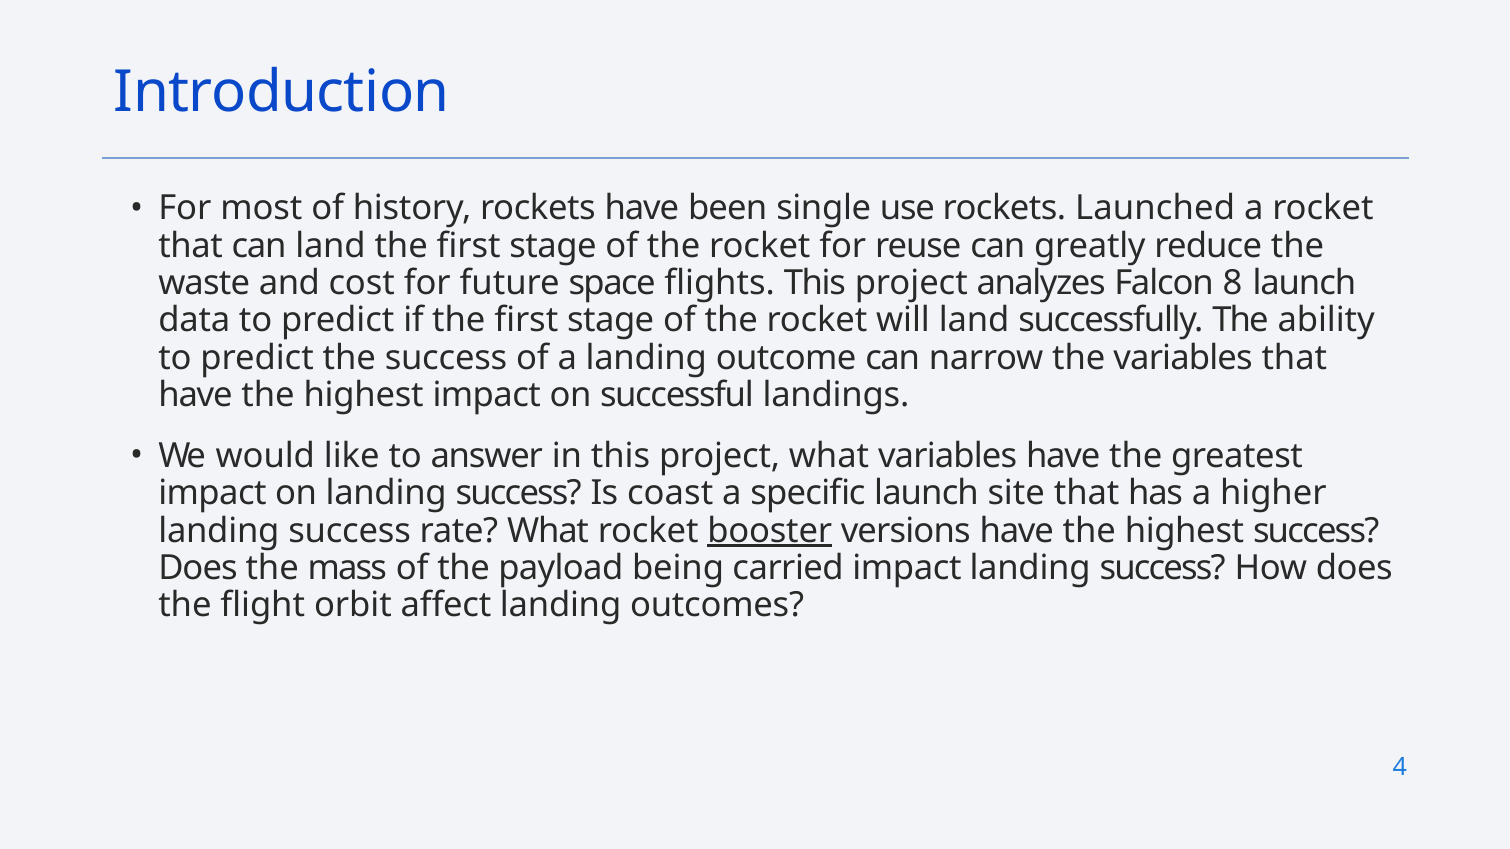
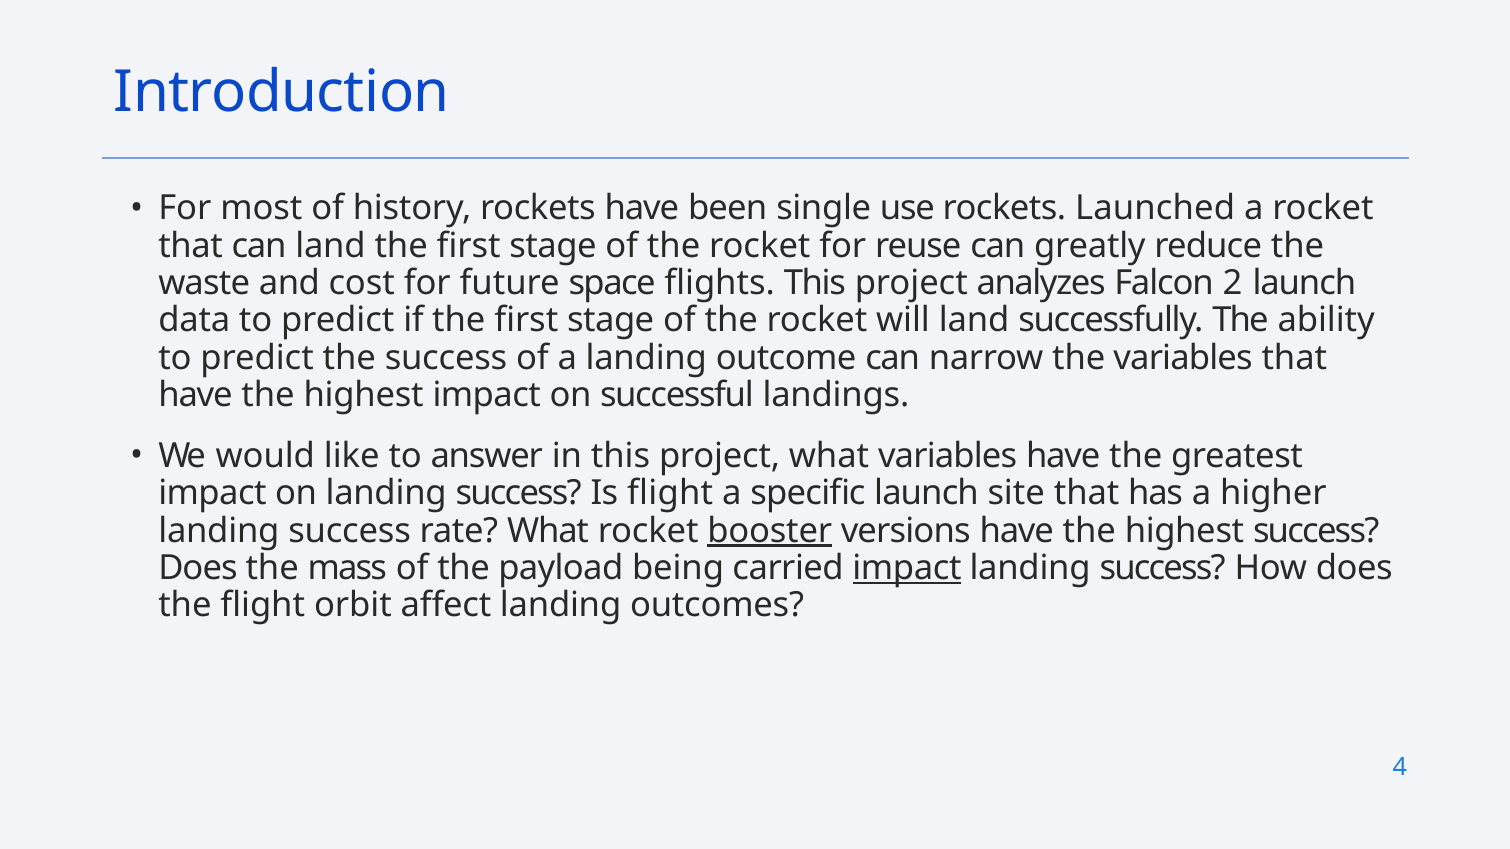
8: 8 -> 2
Is coast: coast -> flight
impact at (907, 568) underline: none -> present
